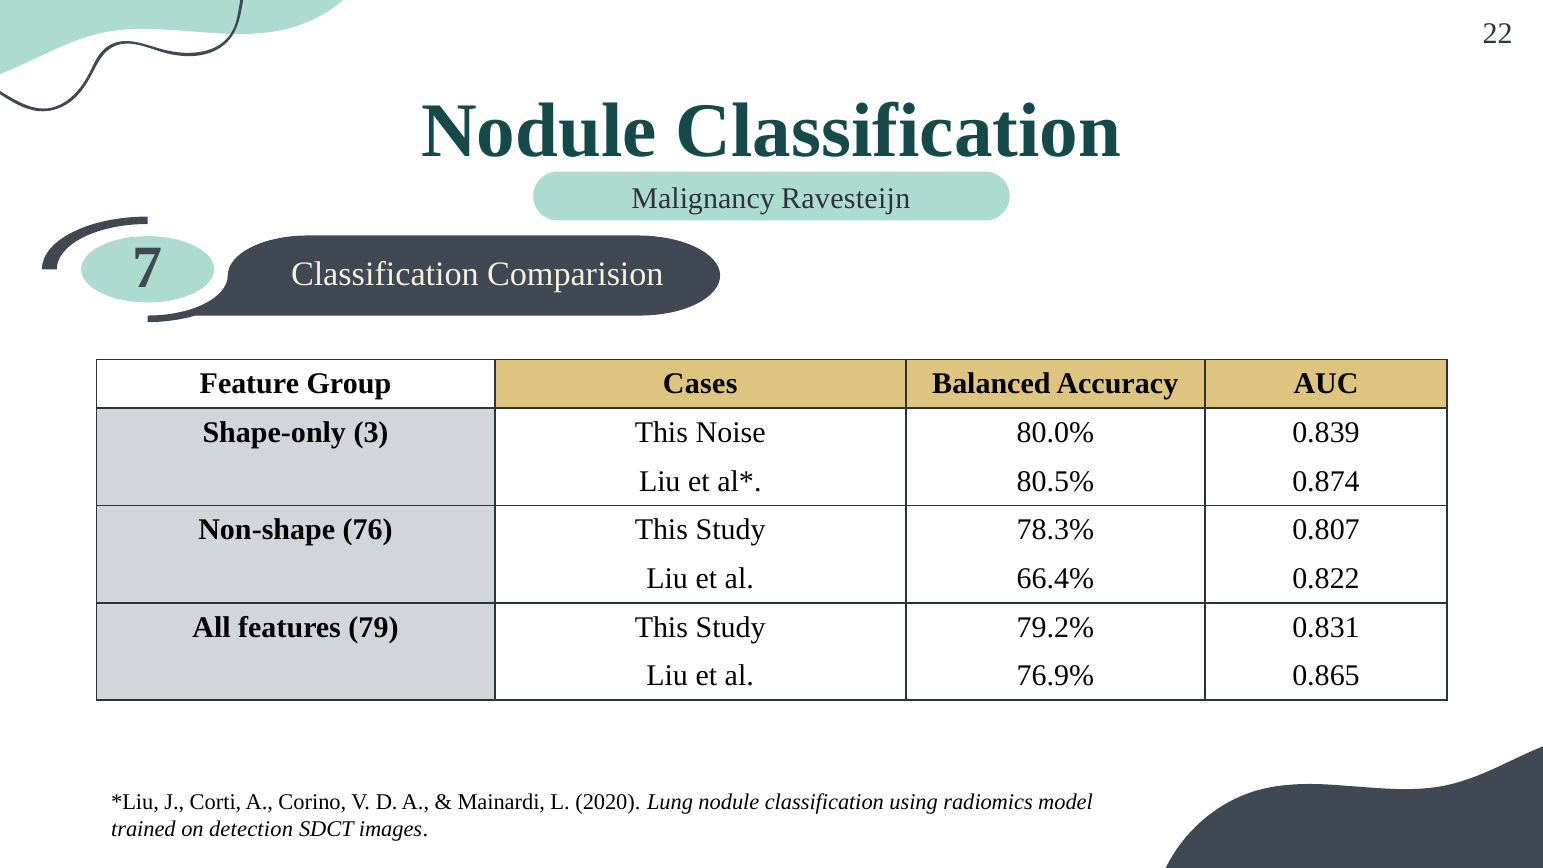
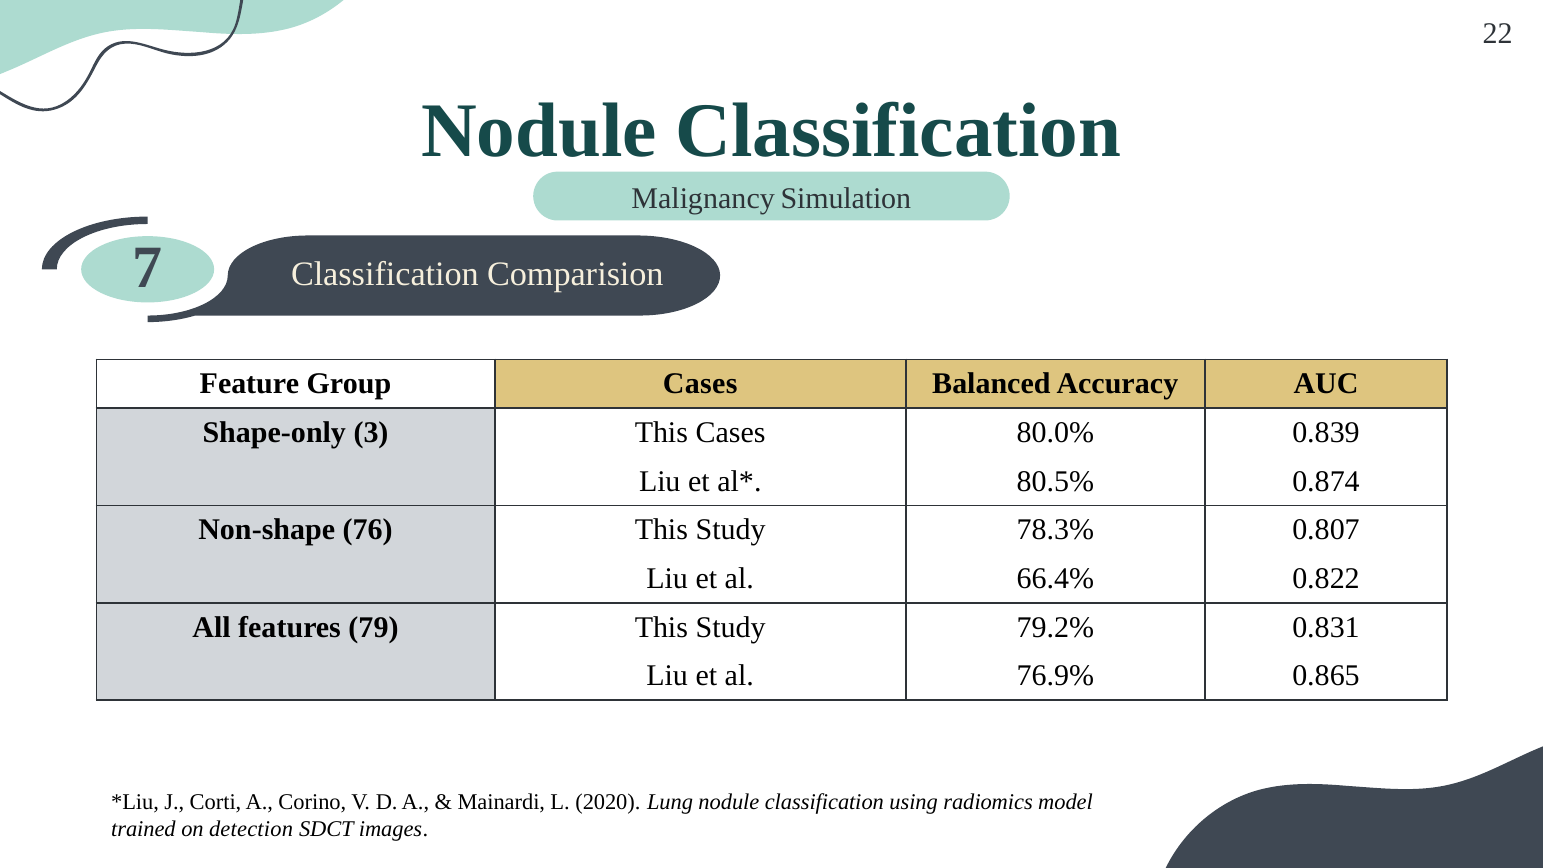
Ravesteijn: Ravesteijn -> Simulation
This Noise: Noise -> Cases
